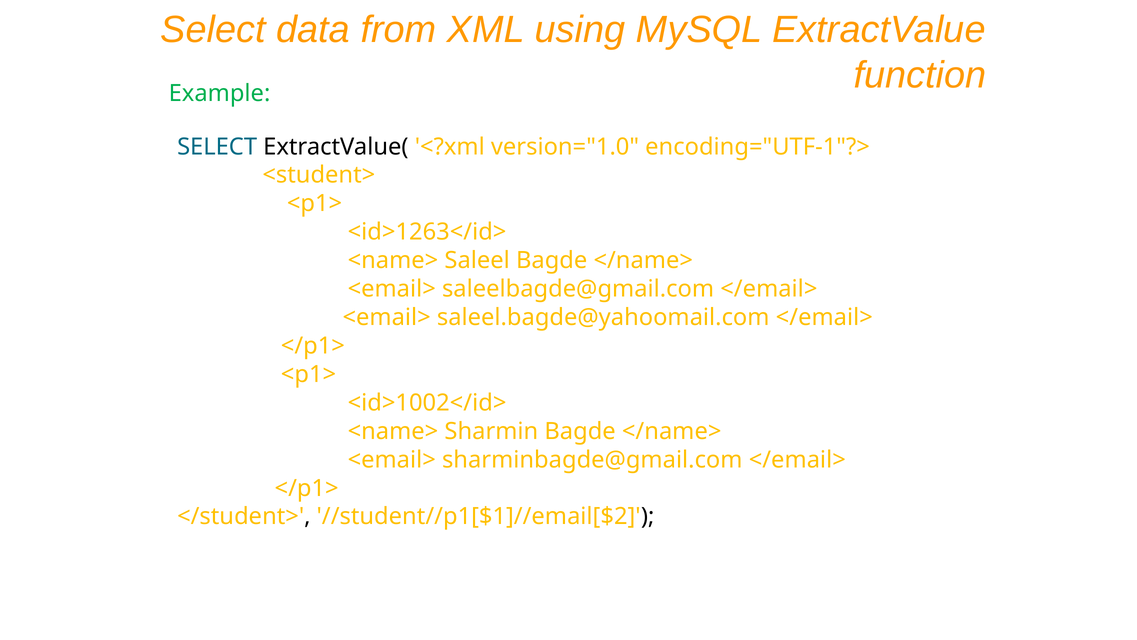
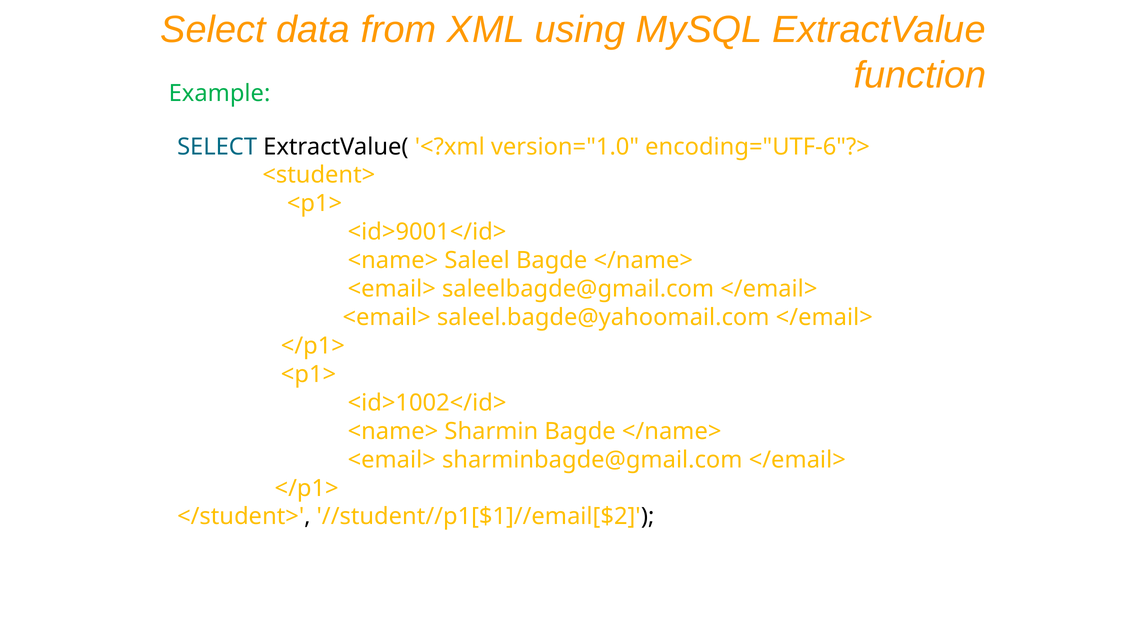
encoding="UTF-1"?>: encoding="UTF-1"?> -> encoding="UTF-6"?>
<id>1263</id>: <id>1263</id> -> <id>9001</id>
